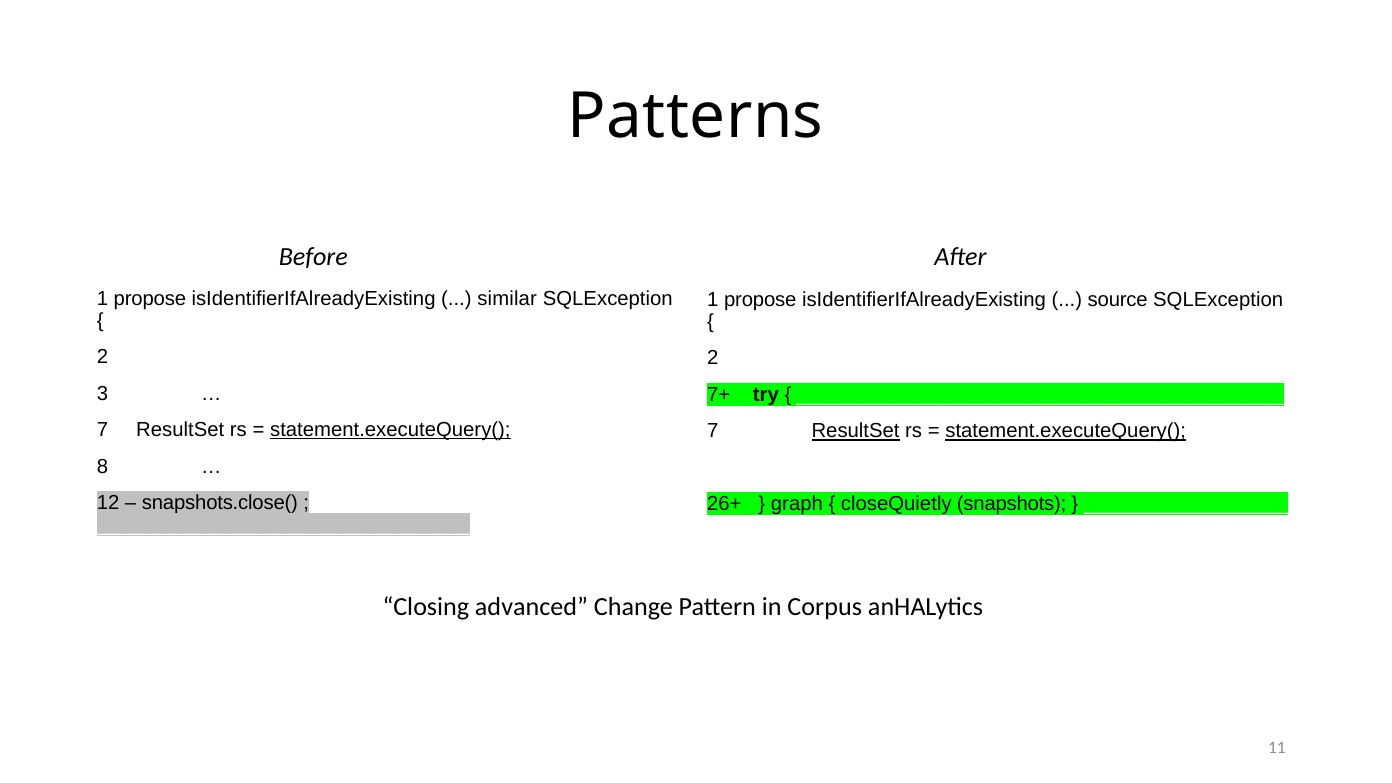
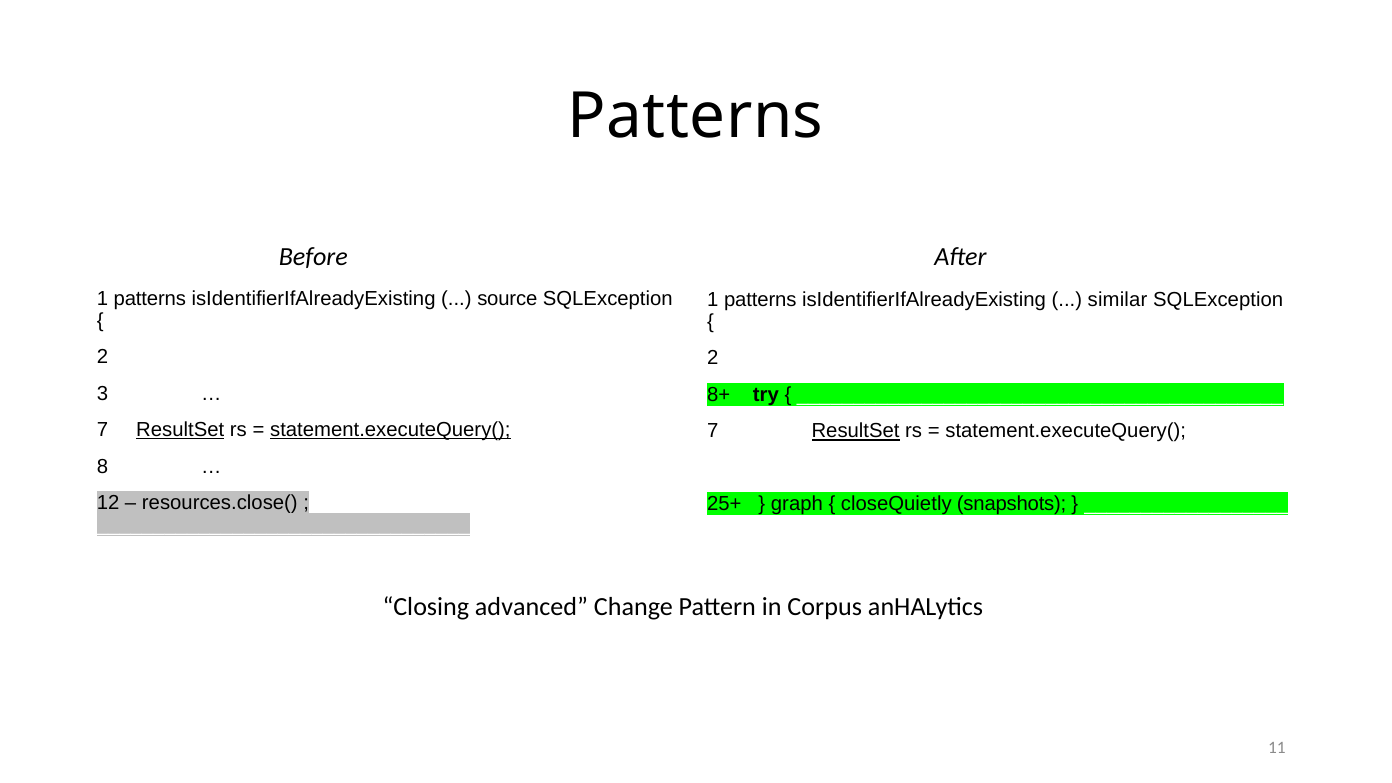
propose at (150, 299): propose -> patterns
similar: similar -> source
propose at (760, 300): propose -> patterns
source: source -> similar
7+: 7+ -> 8+
ResultSet at (180, 430) underline: none -> present
statement.executeQuery( at (1066, 431) underline: present -> none
snapshots.close(: snapshots.close( -> resources.close(
26+: 26+ -> 25+
